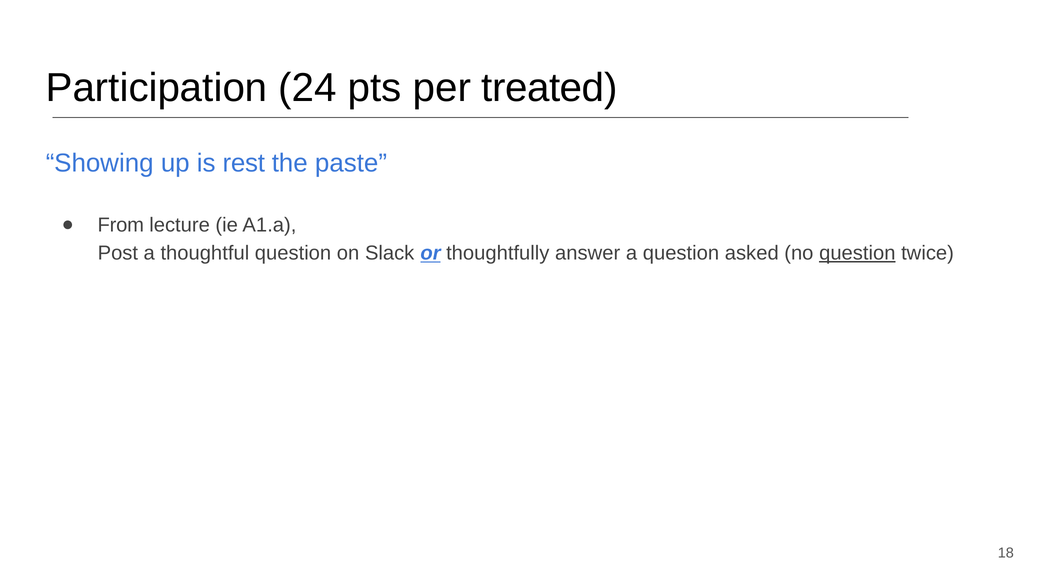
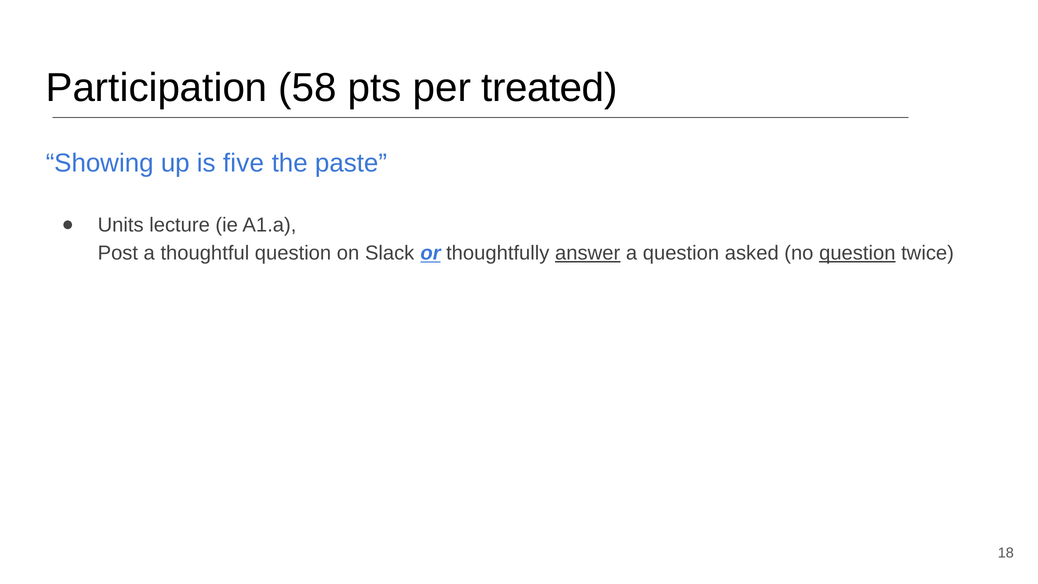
24: 24 -> 58
rest: rest -> five
From: From -> Units
answer underline: none -> present
